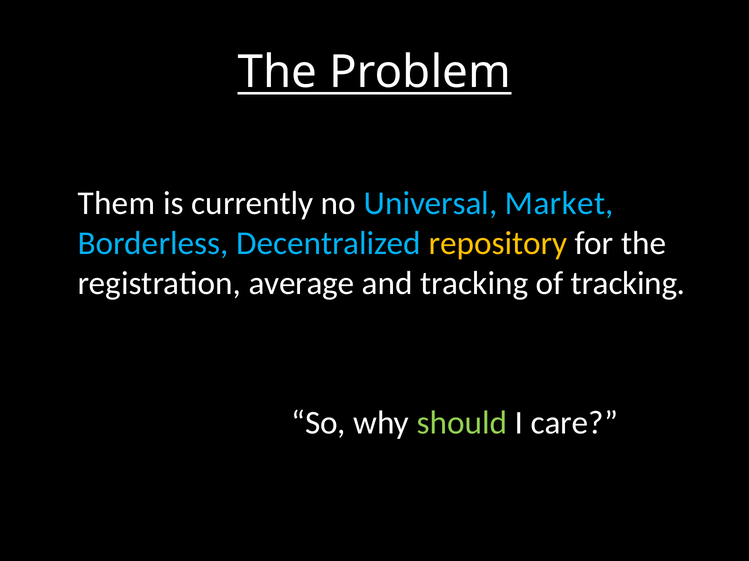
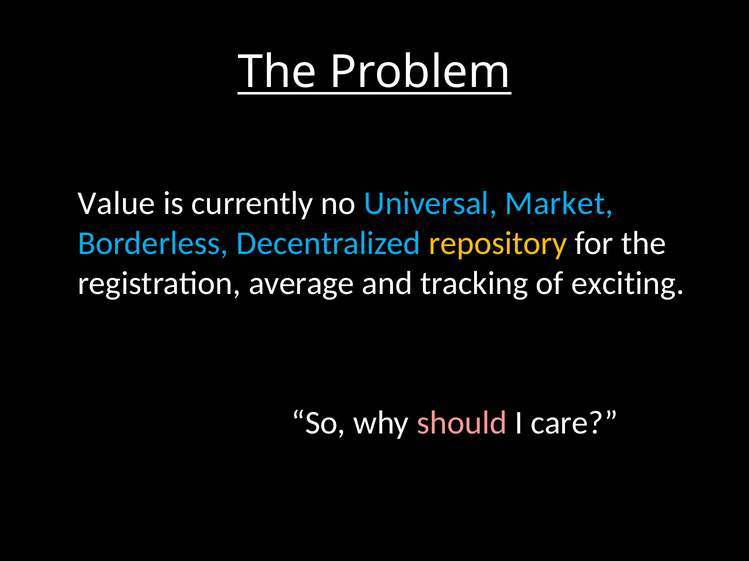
Them: Them -> Value
of tracking: tracking -> exciting
should colour: light green -> pink
